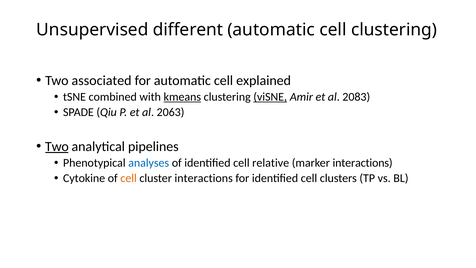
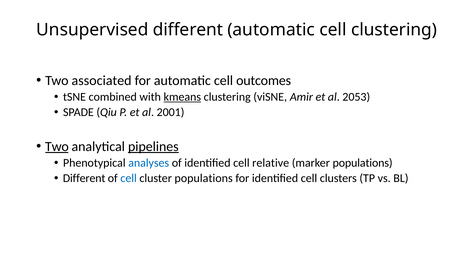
explained: explained -> outcomes
viSNE underline: present -> none
2083: 2083 -> 2053
2063: 2063 -> 2001
pipelines underline: none -> present
marker interactions: interactions -> populations
Cytokine at (84, 178): Cytokine -> Different
cell at (129, 178) colour: orange -> blue
cluster interactions: interactions -> populations
